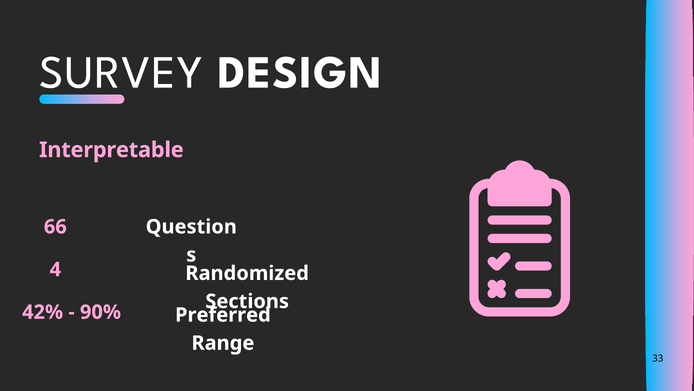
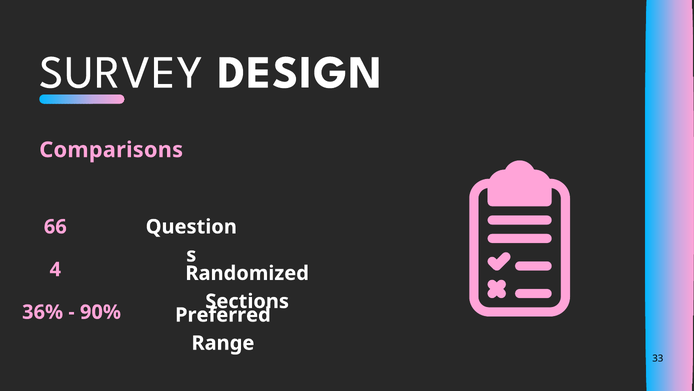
Interpretable: Interpretable -> Comparisons
42%: 42% -> 36%
